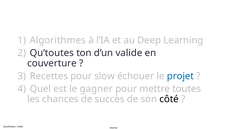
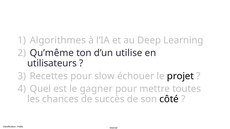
Qu’toutes: Qu’toutes -> Qu’même
valide: valide -> utilise
couverture: couverture -> utilisateurs
projet colour: blue -> black
